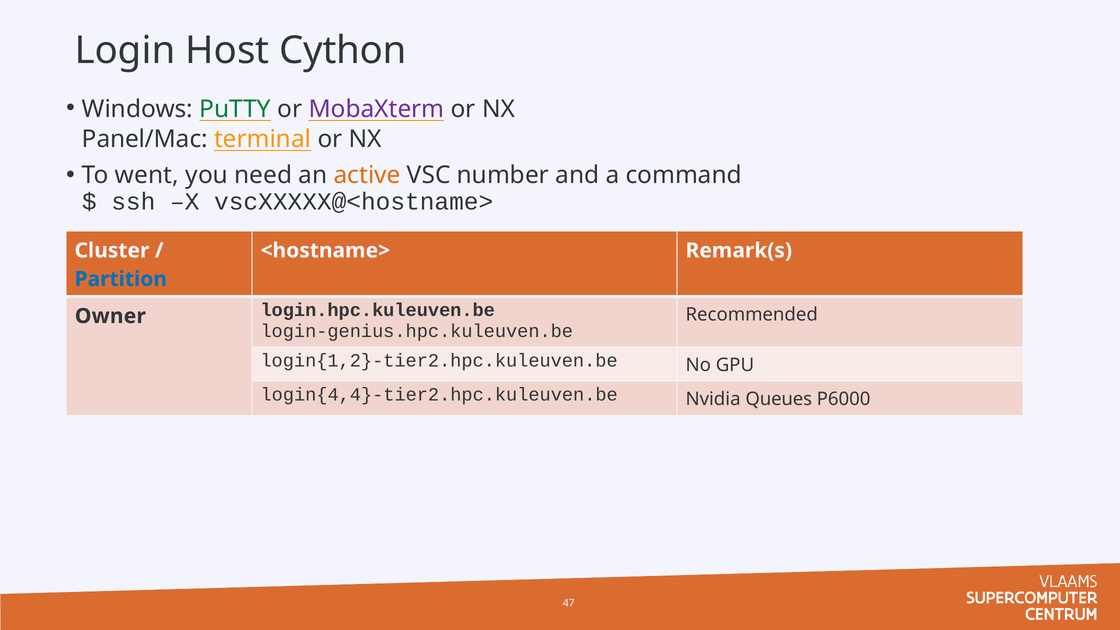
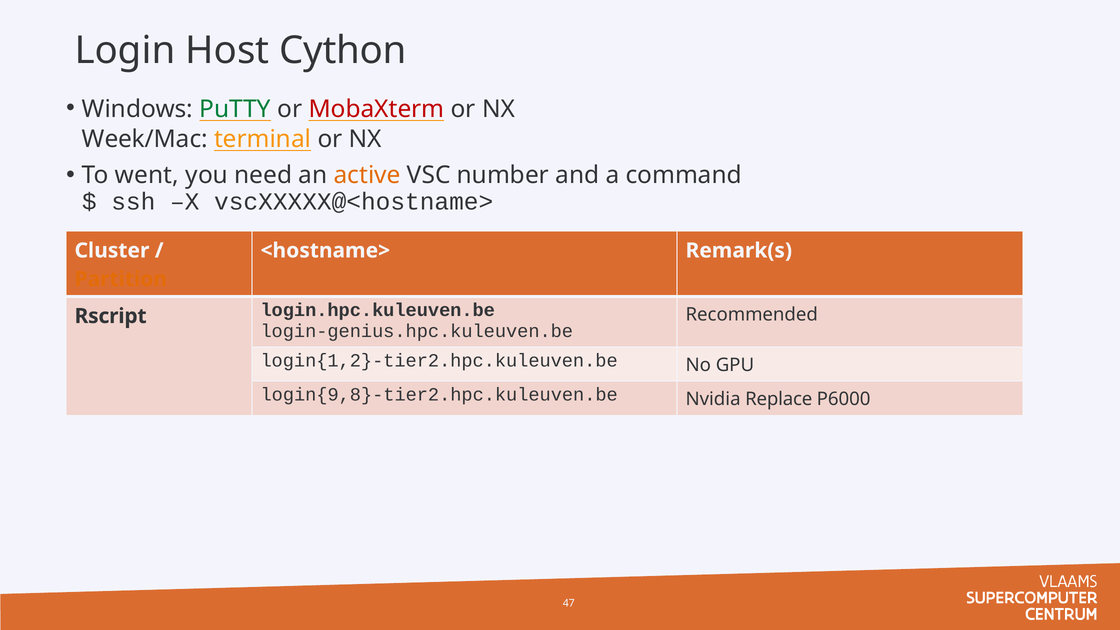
MobaXterm colour: purple -> red
Panel/Mac: Panel/Mac -> Week/Mac
Partition colour: blue -> orange
Owner: Owner -> Rscript
login{4,4}-tier2.hpc.kuleuven.be: login{4,4}-tier2.hpc.kuleuven.be -> login{9,8}-tier2.hpc.kuleuven.be
Queues: Queues -> Replace
